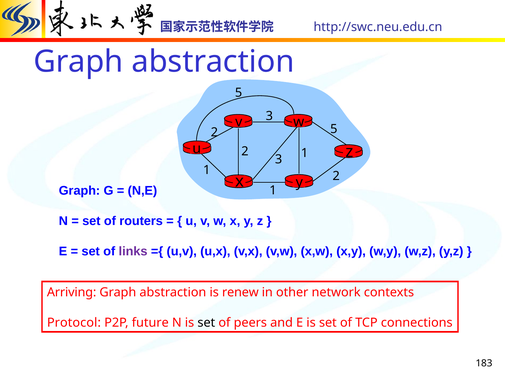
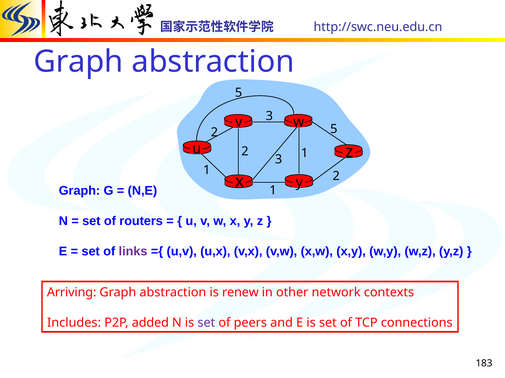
Protocol: Protocol -> Includes
future: future -> added
set at (206, 323) colour: black -> purple
